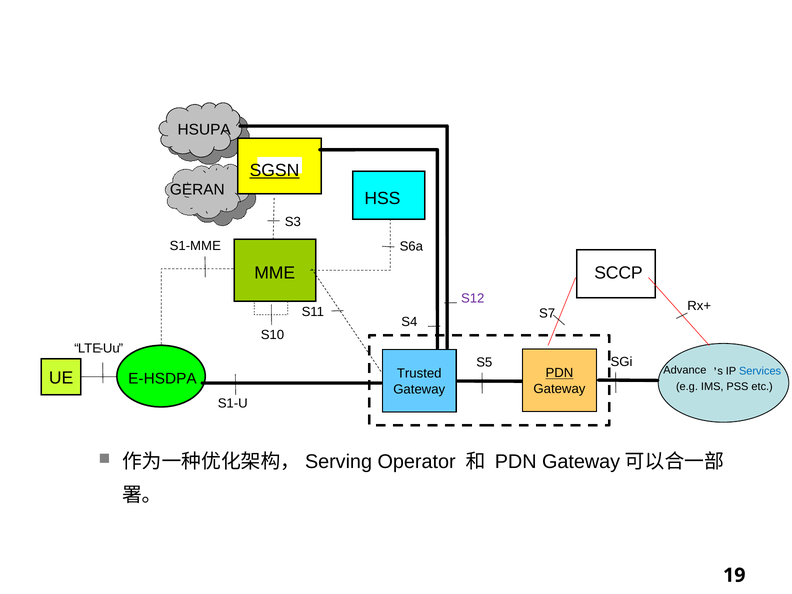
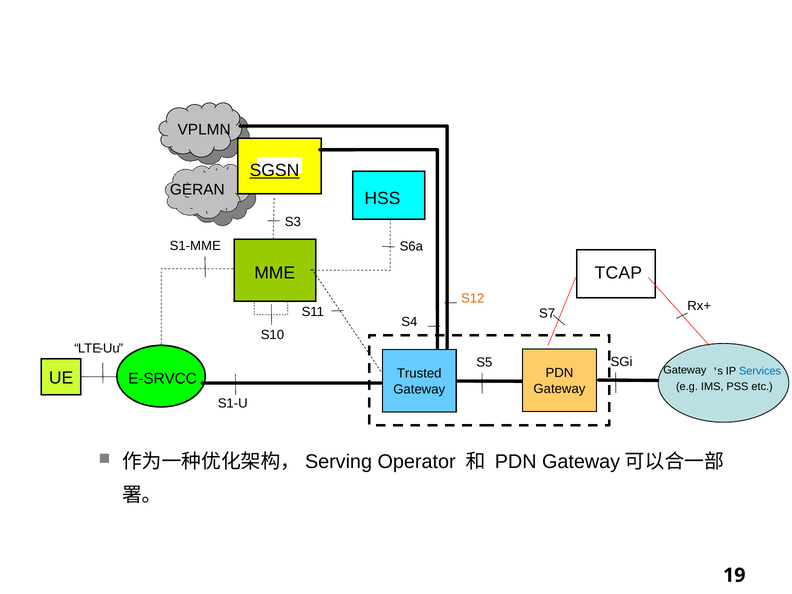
HSUPA: HSUPA -> VPLMN
SCCP: SCCP -> TCAP
S12 colour: purple -> orange
Advance at (685, 370): Advance -> Gateway
PDN at (559, 373) underline: present -> none
E-HSDPA: E-HSDPA -> E-SRVCC
